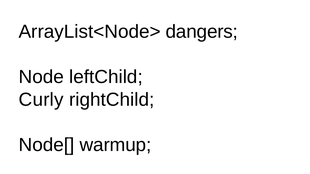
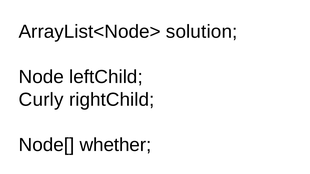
dangers: dangers -> solution
warmup: warmup -> whether
